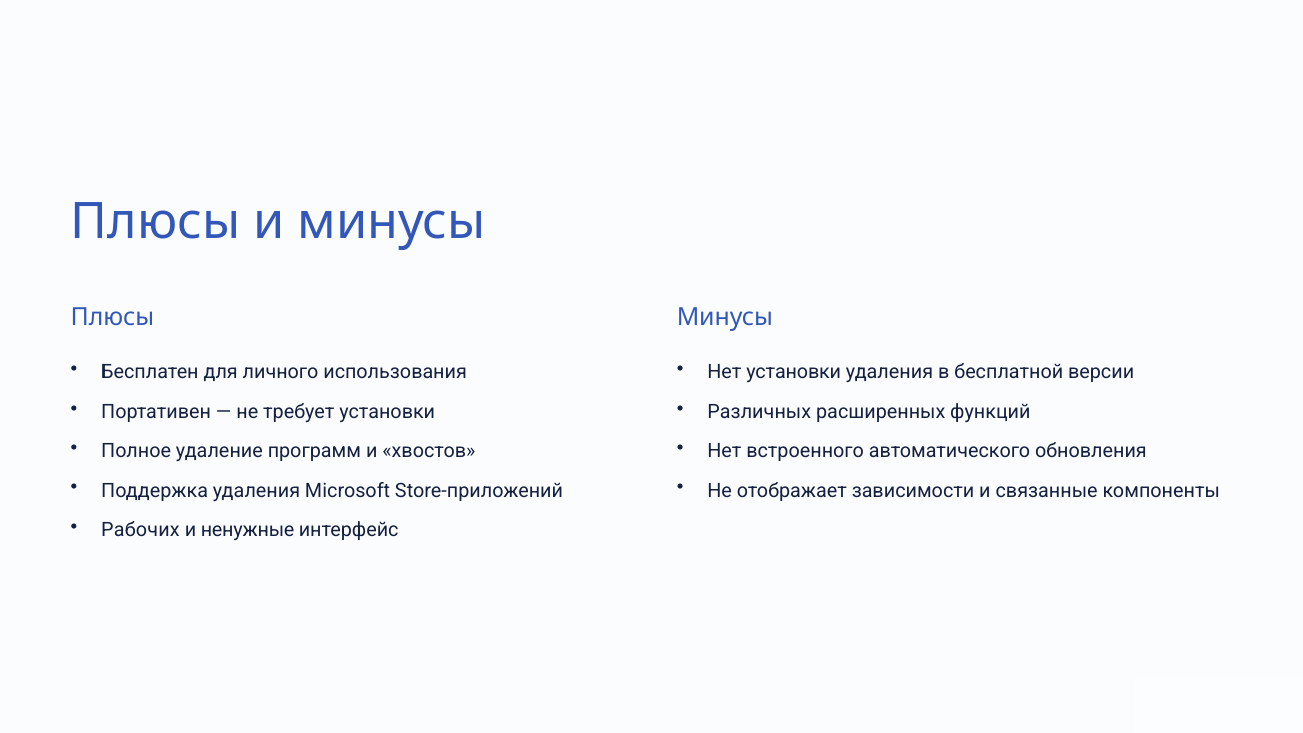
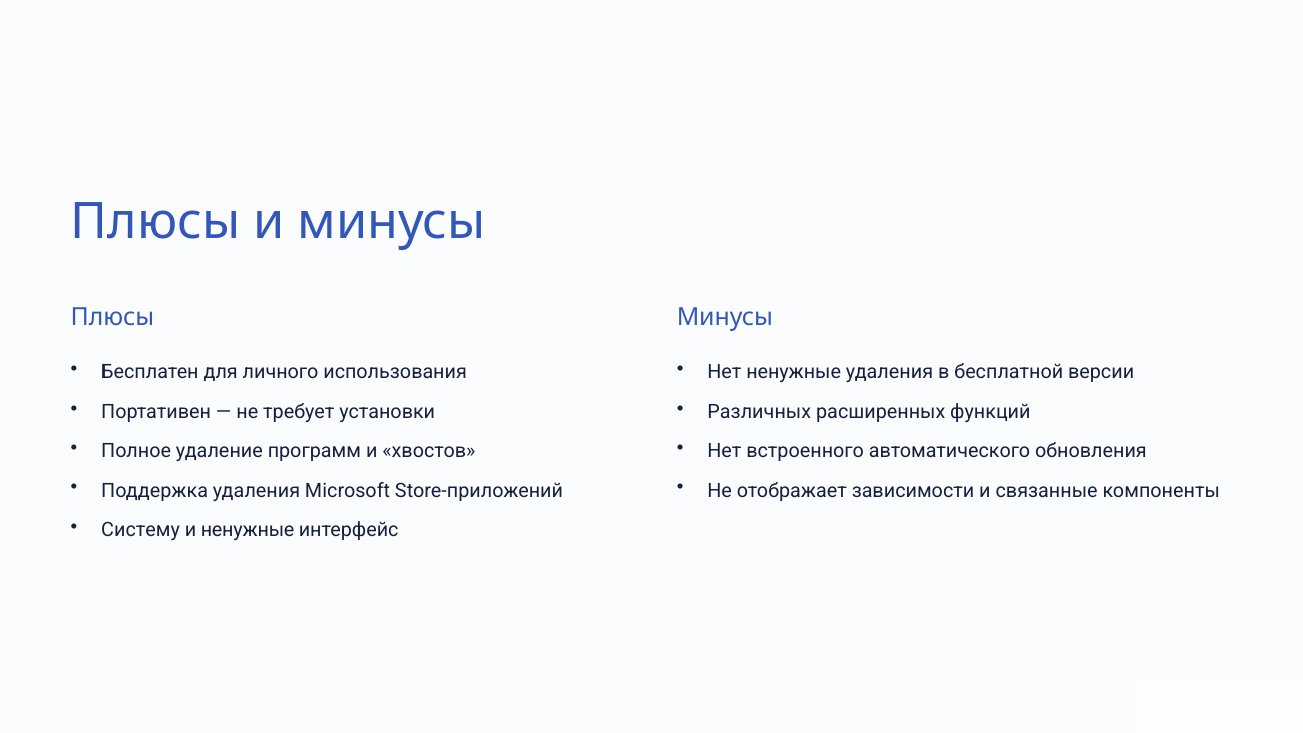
Нет установки: установки -> ненужные
Рабочих: Рабочих -> Систему
